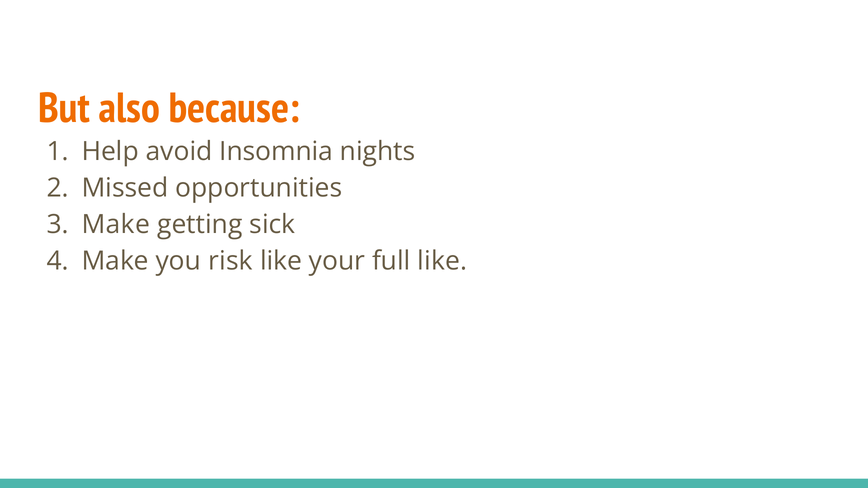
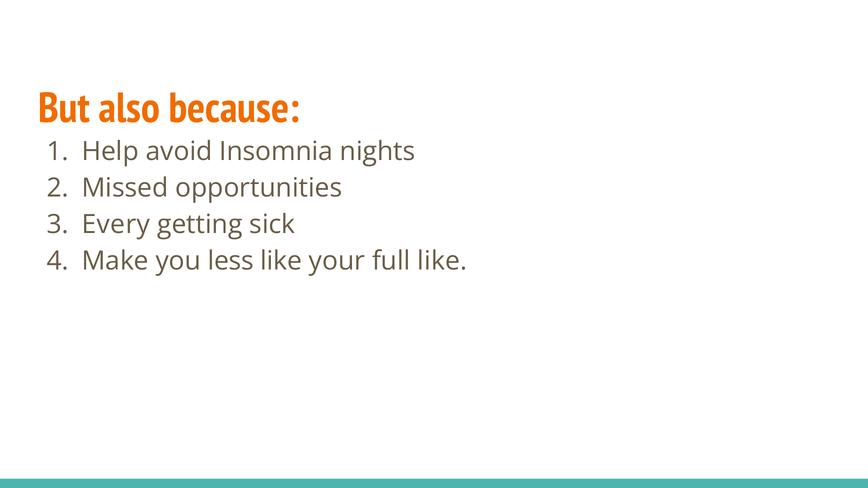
Make at (116, 224): Make -> Every
risk: risk -> less
